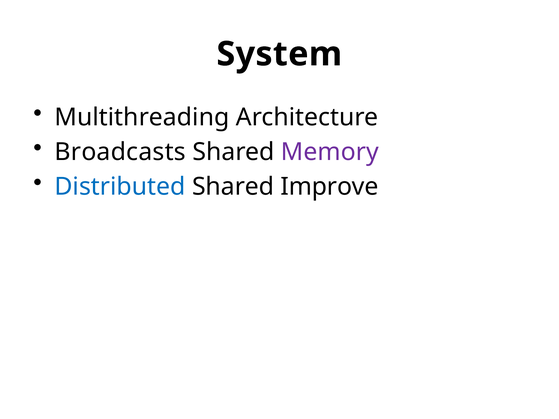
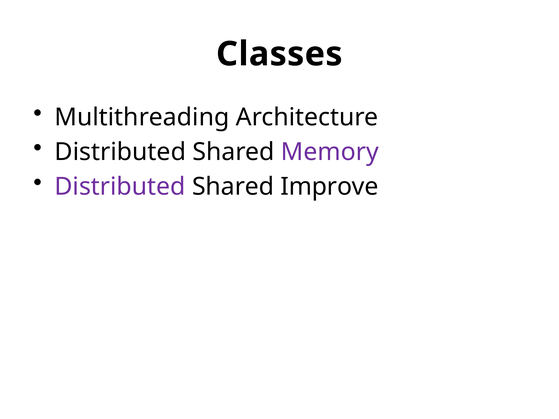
System: System -> Classes
Broadcasts at (120, 152): Broadcasts -> Distributed
Distributed at (120, 187) colour: blue -> purple
